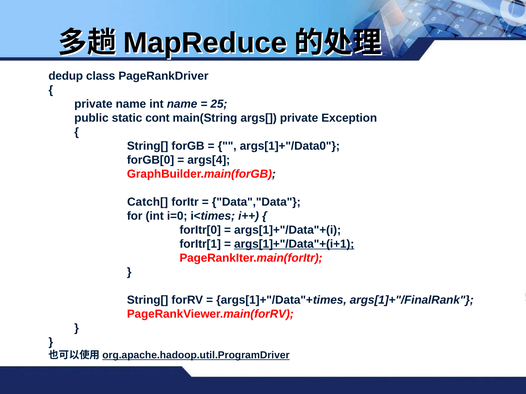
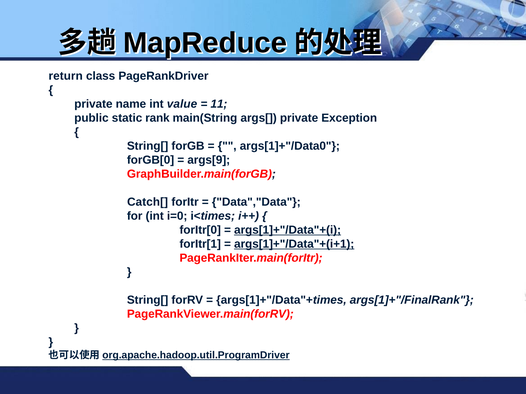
dedup: dedup -> return
int name: name -> value
25: 25 -> 11
cont: cont -> rank
args[4: args[4 -> args[9
args[1]+"/Data"+(i underline: none -> present
